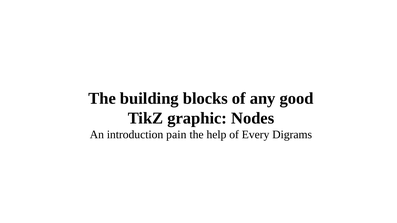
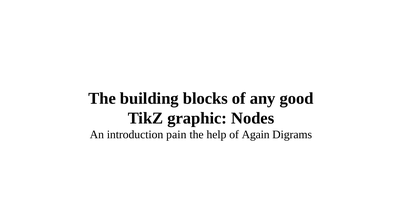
Every: Every -> Again
